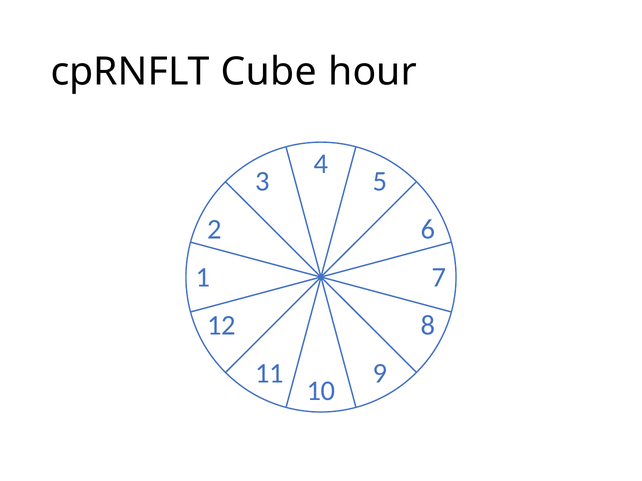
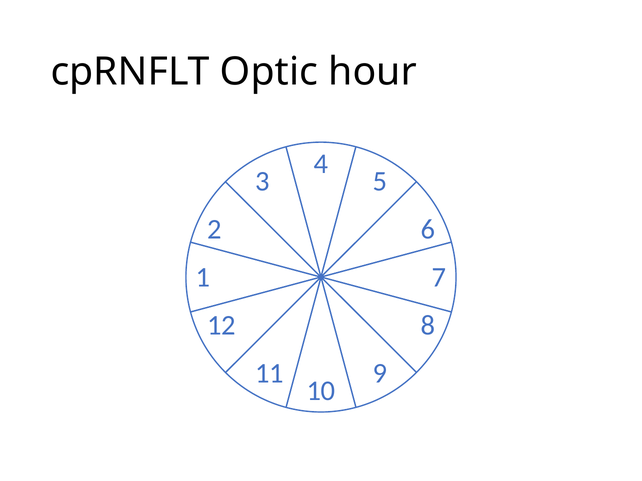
Cube: Cube -> Optic
